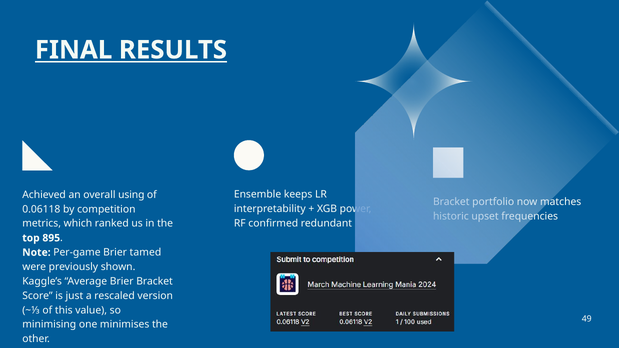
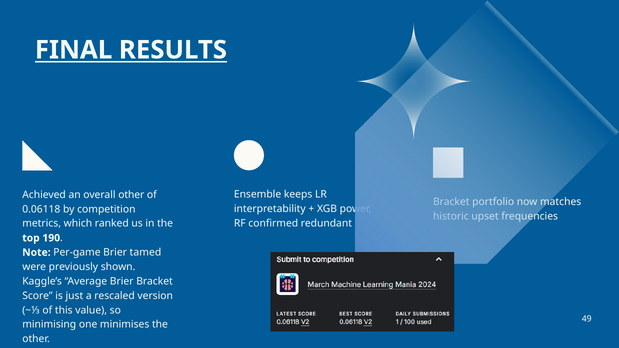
overall using: using -> other
895: 895 -> 190
